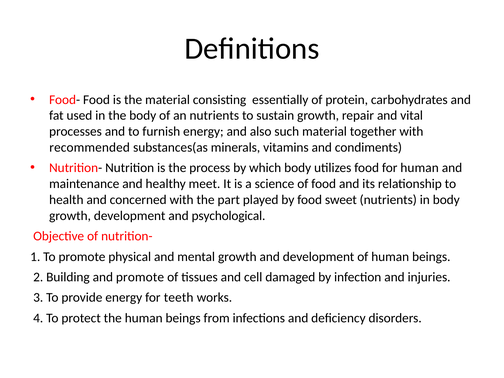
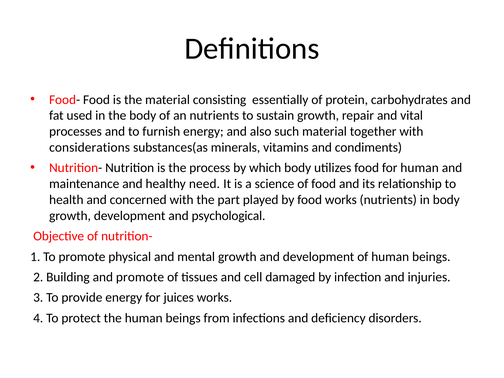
recommended: recommended -> considerations
meet: meet -> need
food sweet: sweet -> works
teeth: teeth -> juices
